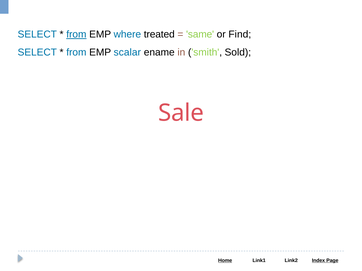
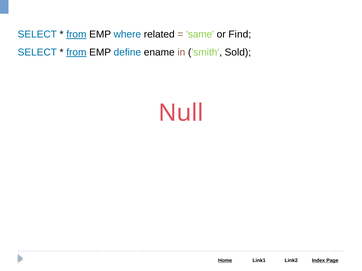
treated: treated -> related
from at (76, 52) underline: none -> present
scalar: scalar -> define
Sale: Sale -> Null
